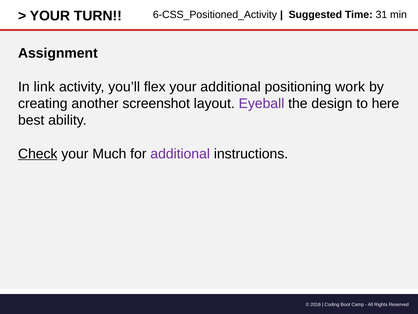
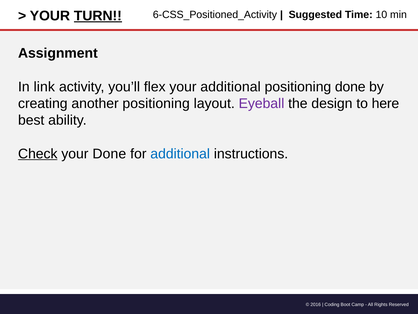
TURN underline: none -> present
31: 31 -> 10
positioning work: work -> done
another screenshot: screenshot -> positioning
your Much: Much -> Done
additional at (180, 153) colour: purple -> blue
